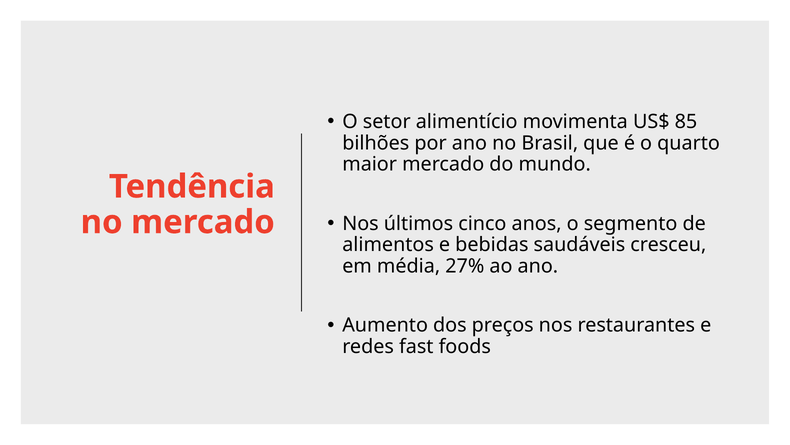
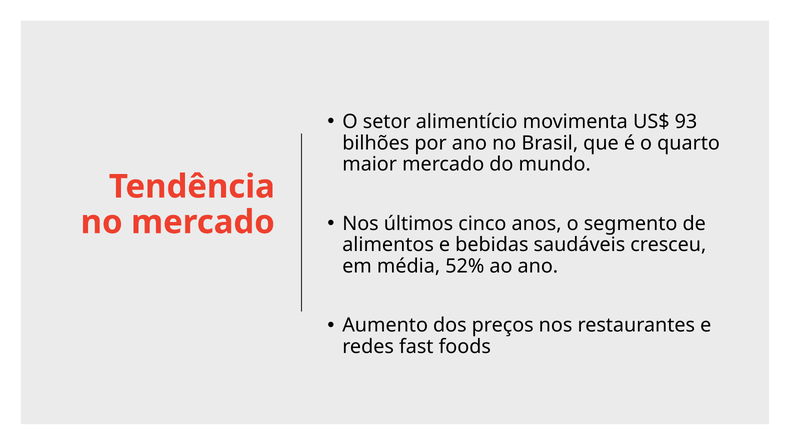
85: 85 -> 93
27%: 27% -> 52%
